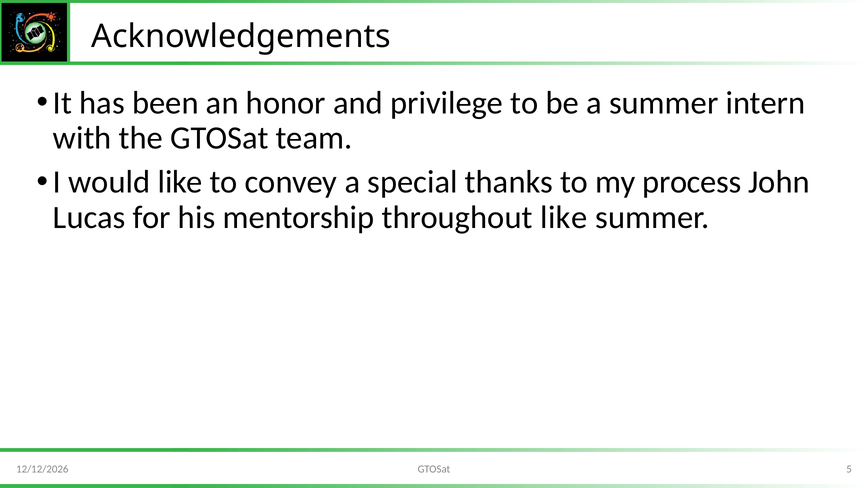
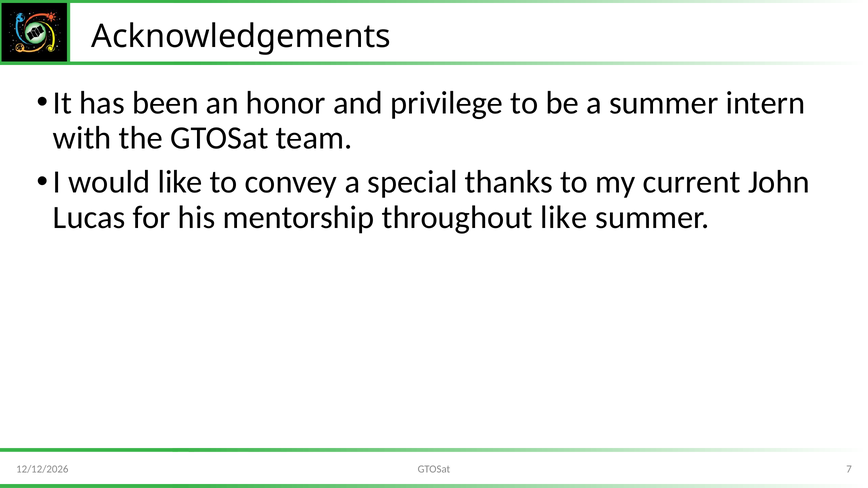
process: process -> current
5: 5 -> 7
